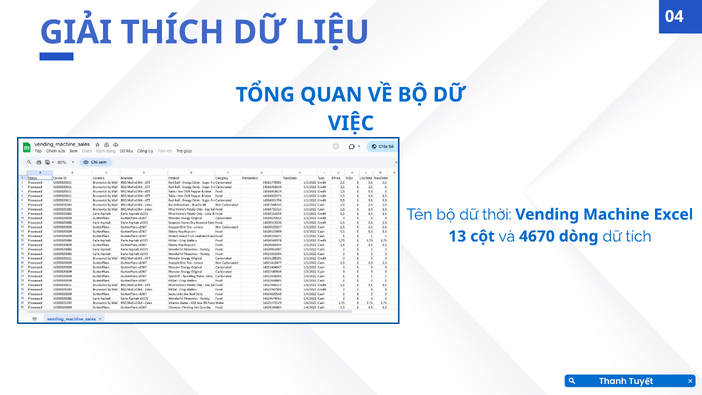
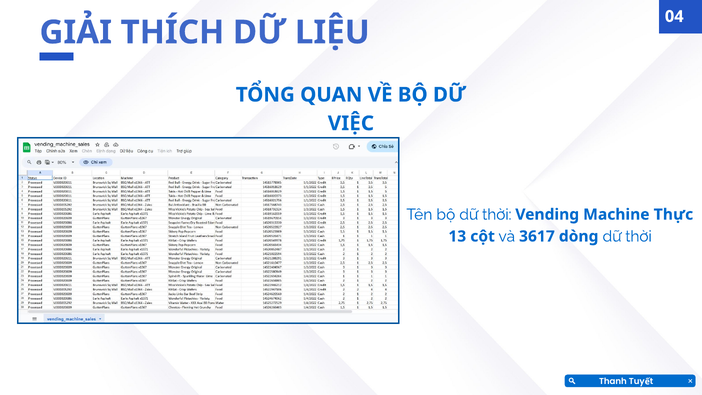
Excel: Excel -> Thực
4670: 4670 -> 3617
dòng dữ tích: tích -> thời
